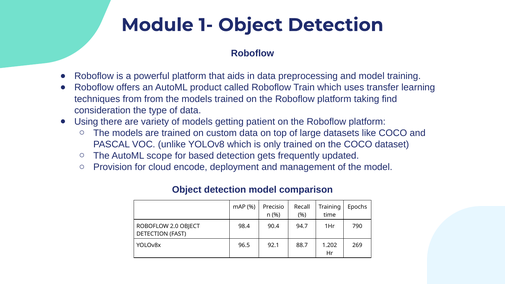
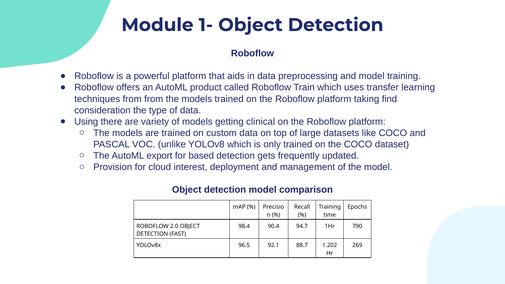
patient: patient -> clinical
scope: scope -> export
encode: encode -> interest
